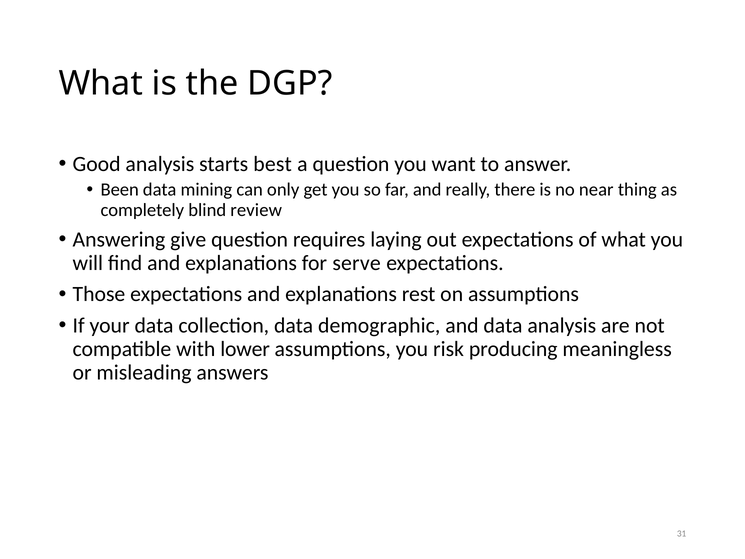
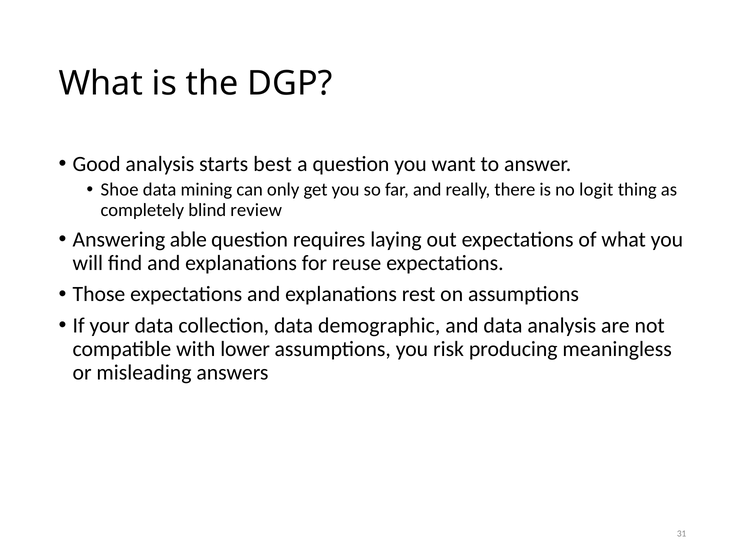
Been: Been -> Shoe
near: near -> logit
give: give -> able
serve: serve -> reuse
